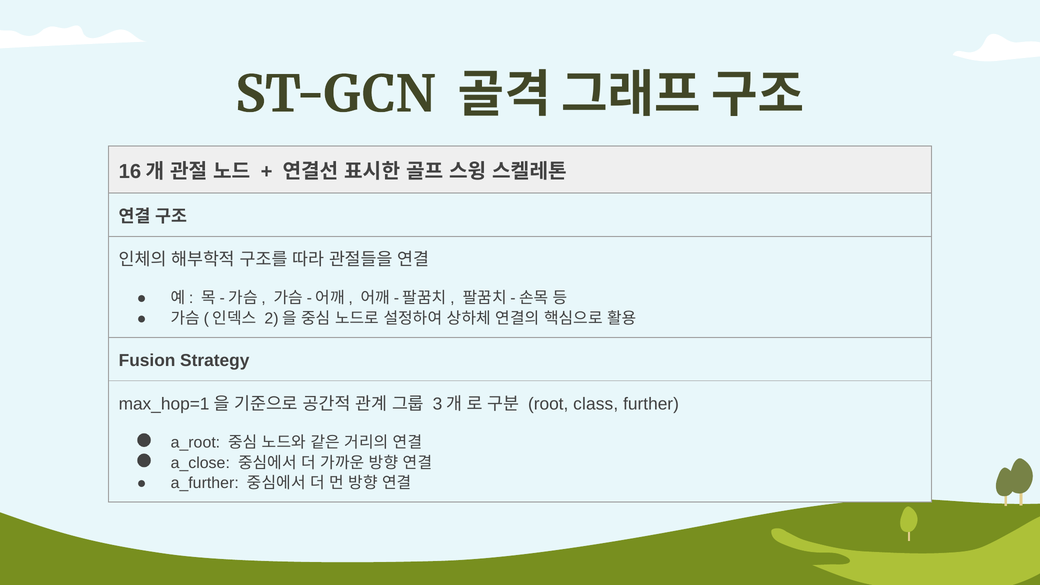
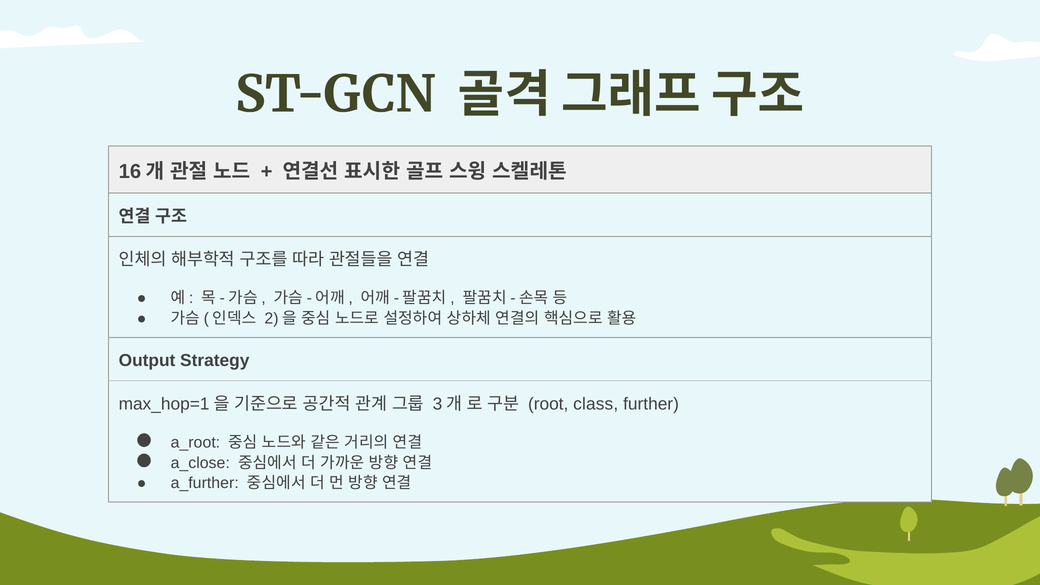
Fusion: Fusion -> Output
